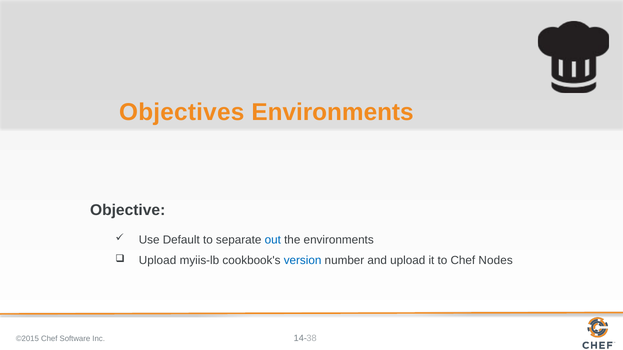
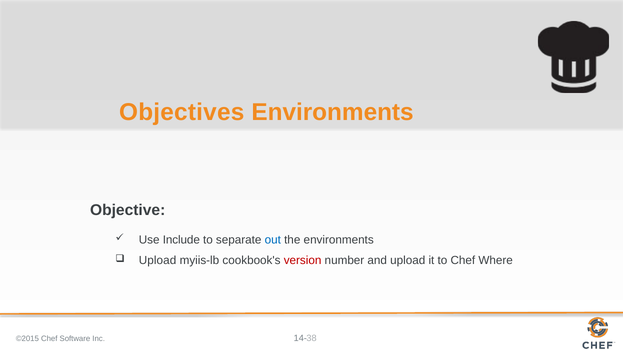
Default: Default -> Include
version colour: blue -> red
Nodes: Nodes -> Where
